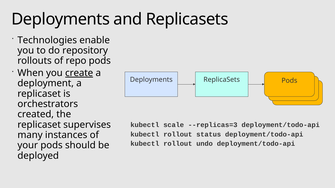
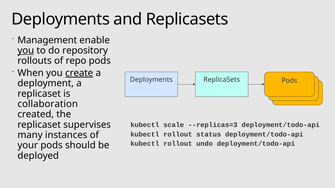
Technologies: Technologies -> Management
you at (26, 51) underline: none -> present
orchestrators: orchestrators -> collaboration
